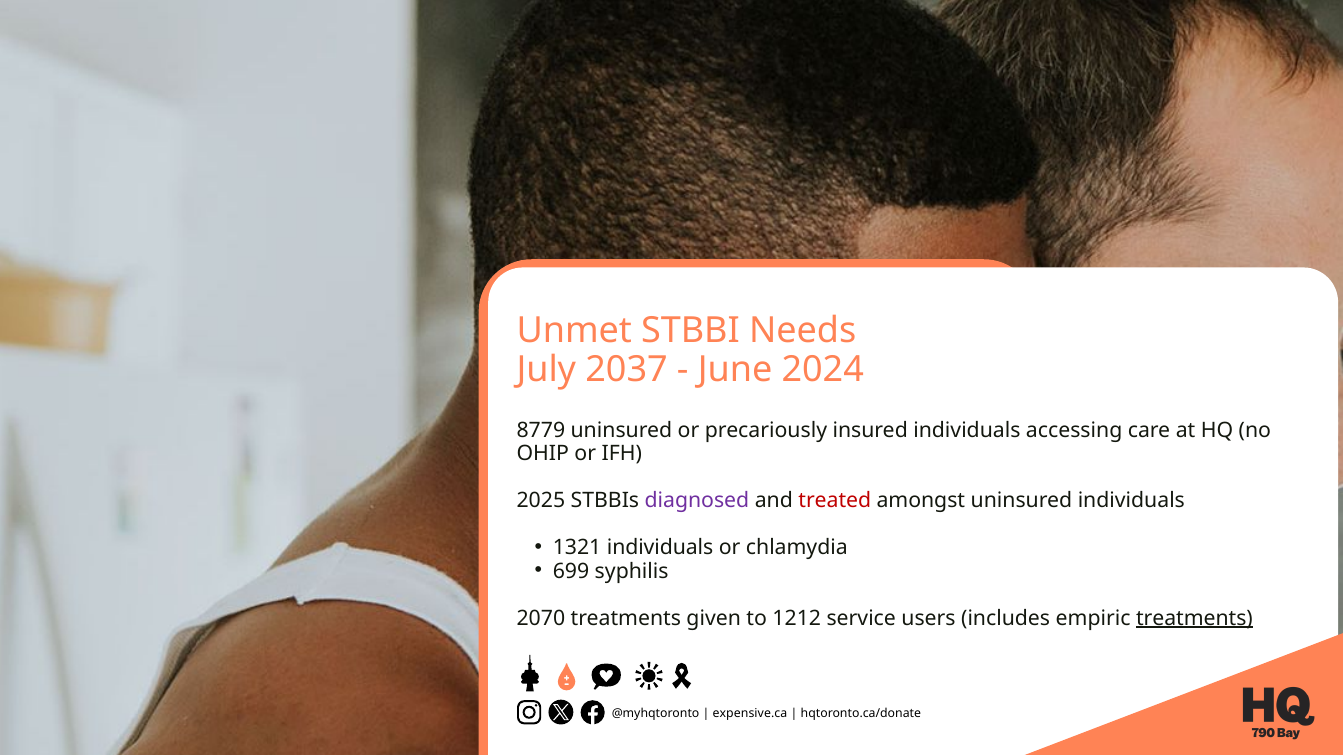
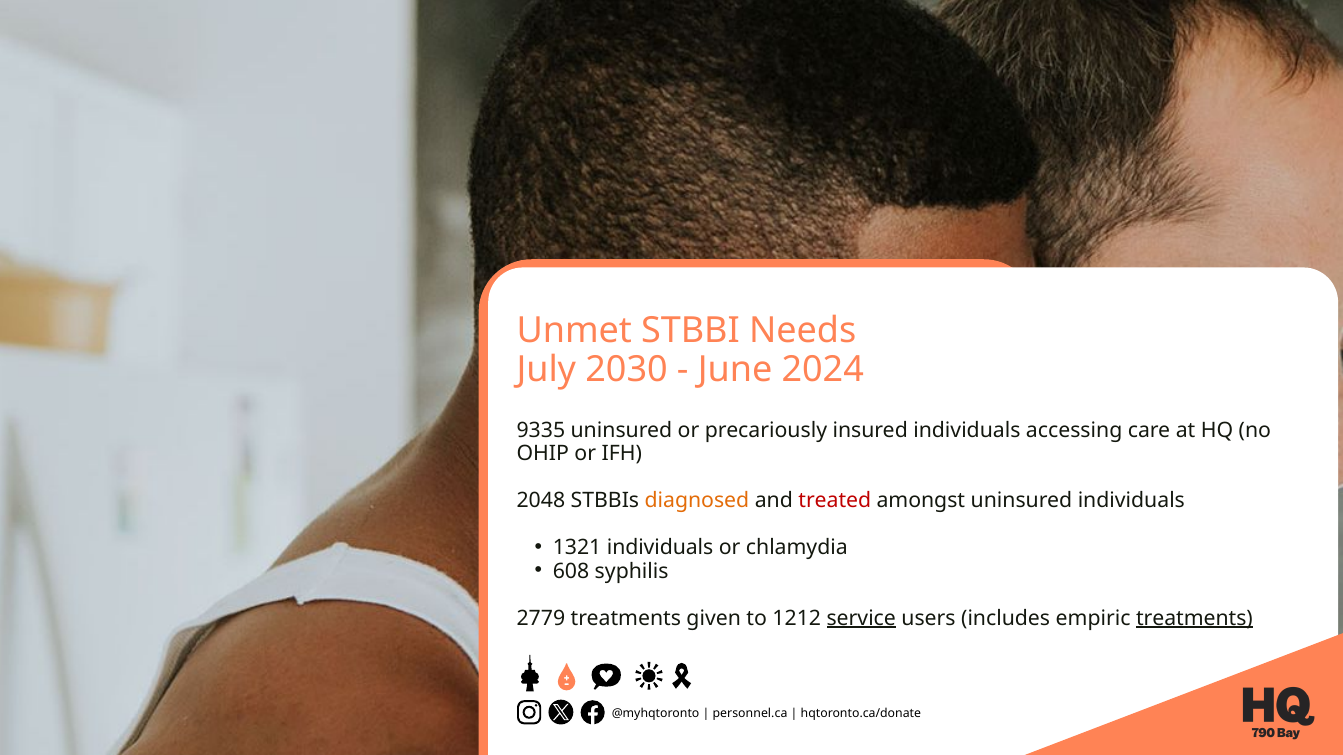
2037: 2037 -> 2030
8779: 8779 -> 9335
2025: 2025 -> 2048
diagnosed colour: purple -> orange
699: 699 -> 608
2070: 2070 -> 2779
service underline: none -> present
expensive.ca: expensive.ca -> personnel.ca
